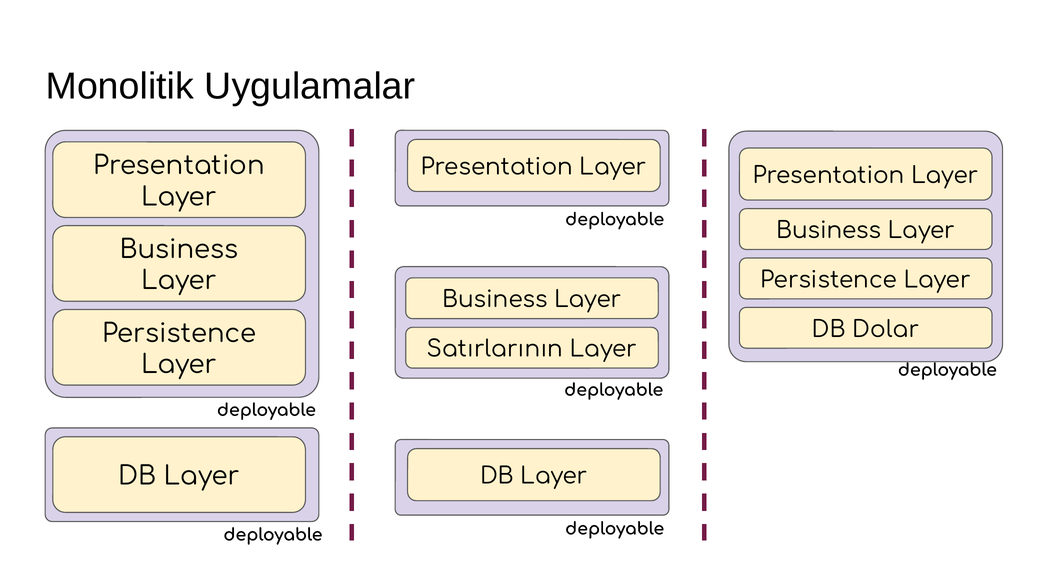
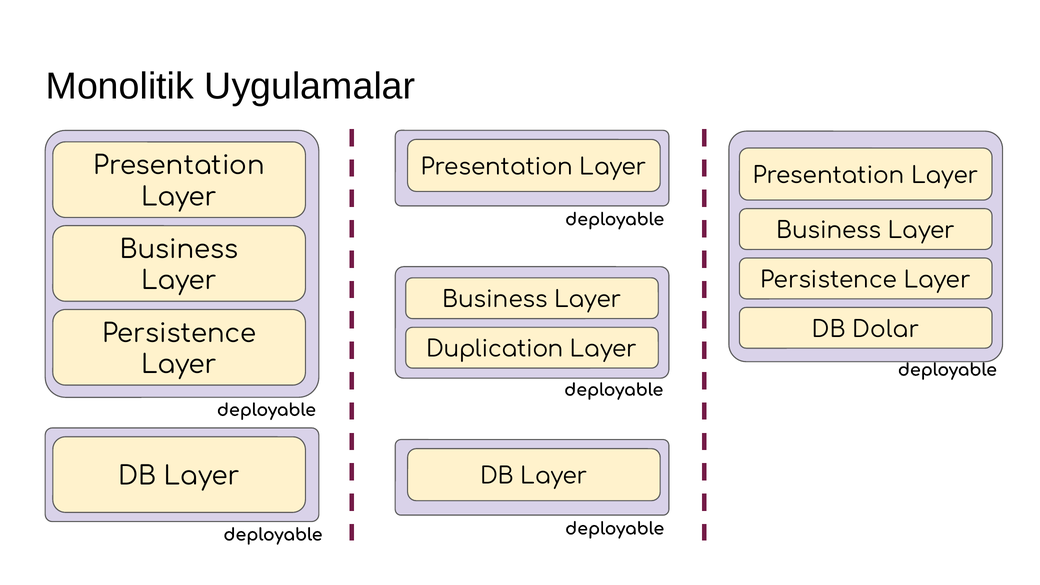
Satırlarının: Satırlarının -> Duplication
